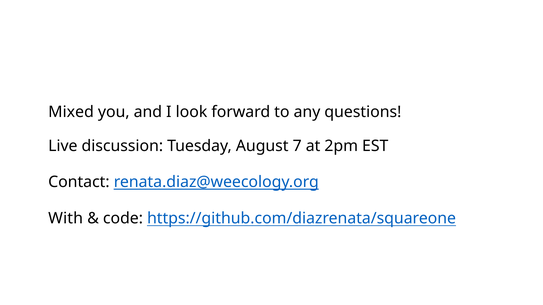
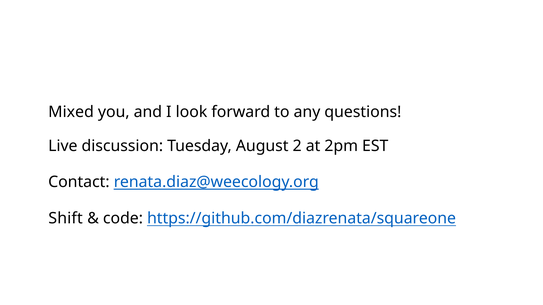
7: 7 -> 2
With: With -> Shift
